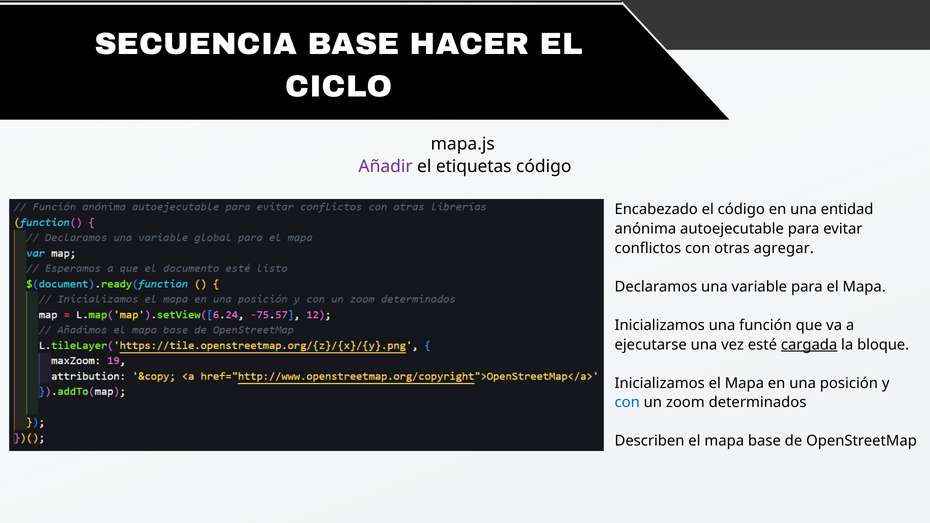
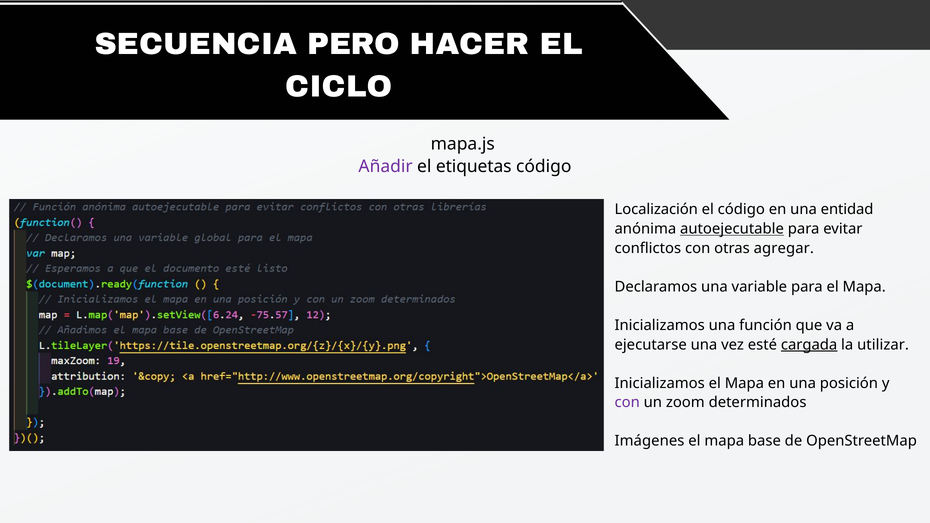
SECUENCIA BASE: BASE -> PERO
Encabezado: Encabezado -> Localización
autoejecutable underline: none -> present
bloque: bloque -> utilizar
con at (627, 403) colour: blue -> purple
Describen: Describen -> Imágenes
